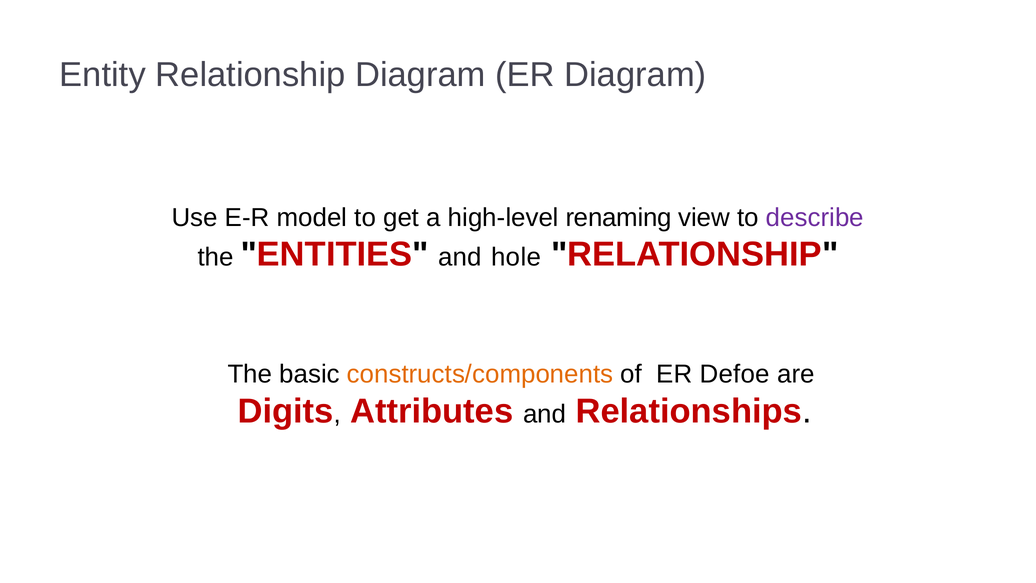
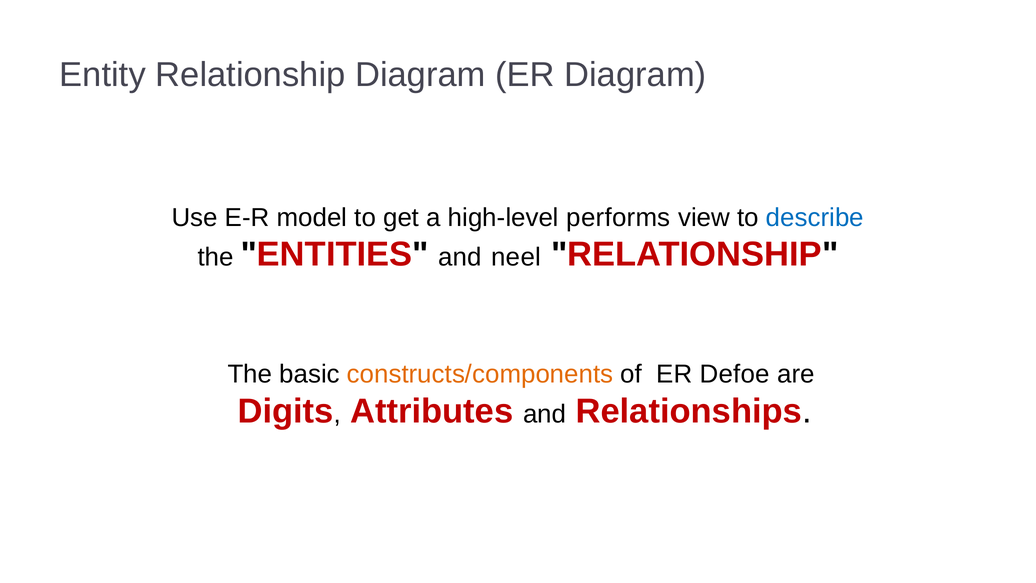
renaming: renaming -> performs
describe colour: purple -> blue
hole: hole -> neel
